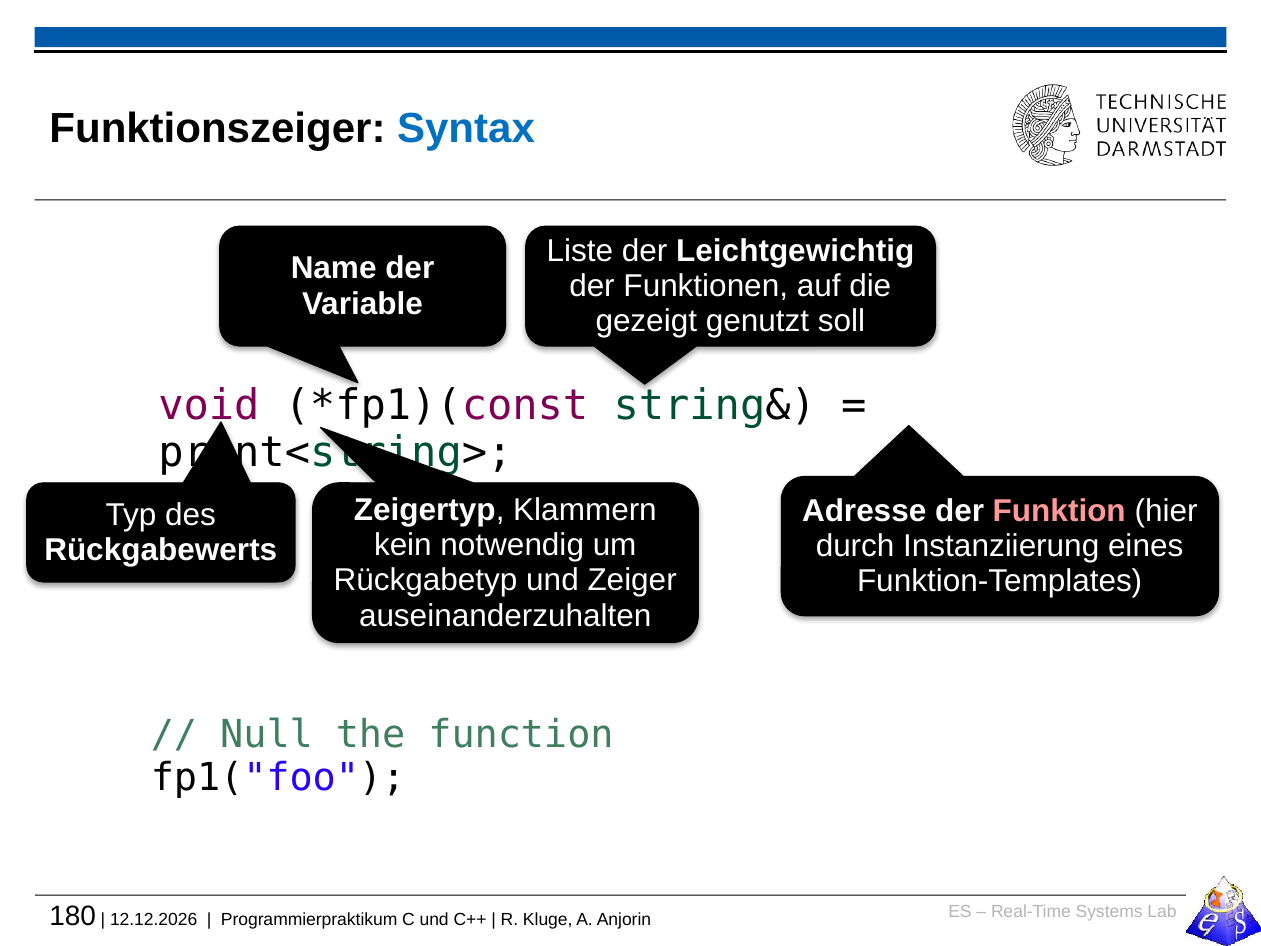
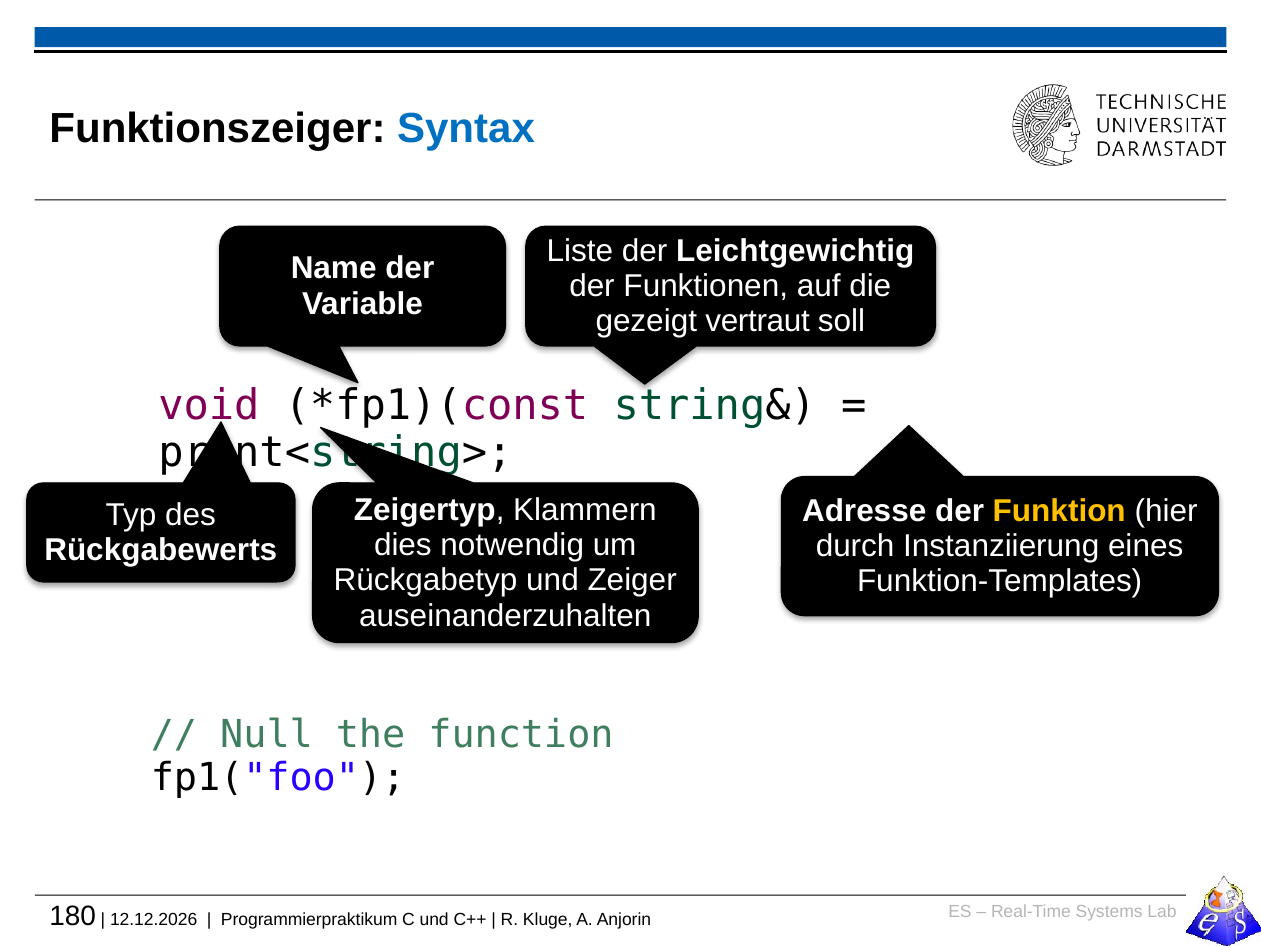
genutzt: genutzt -> vertraut
Funktion colour: pink -> yellow
kein: kein -> dies
